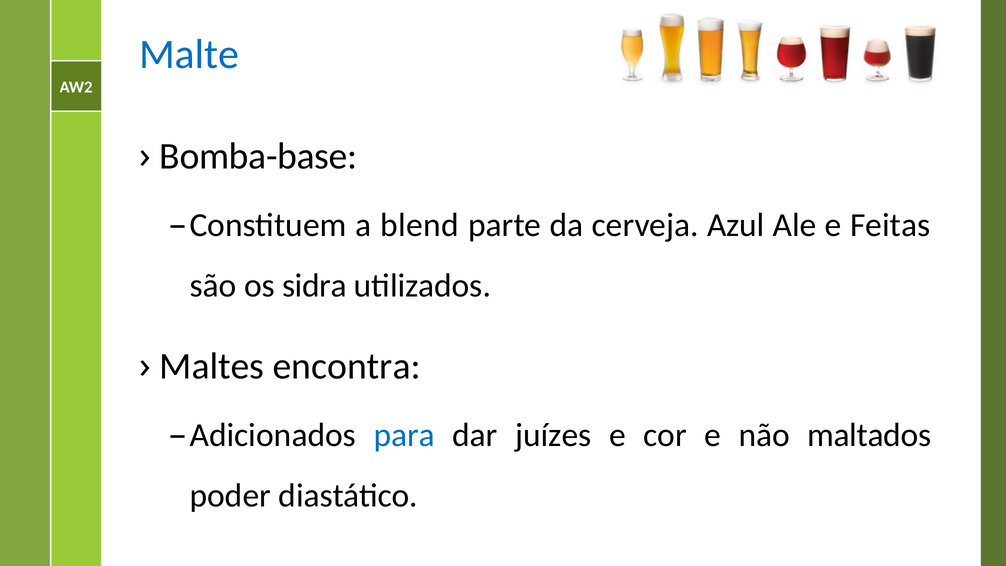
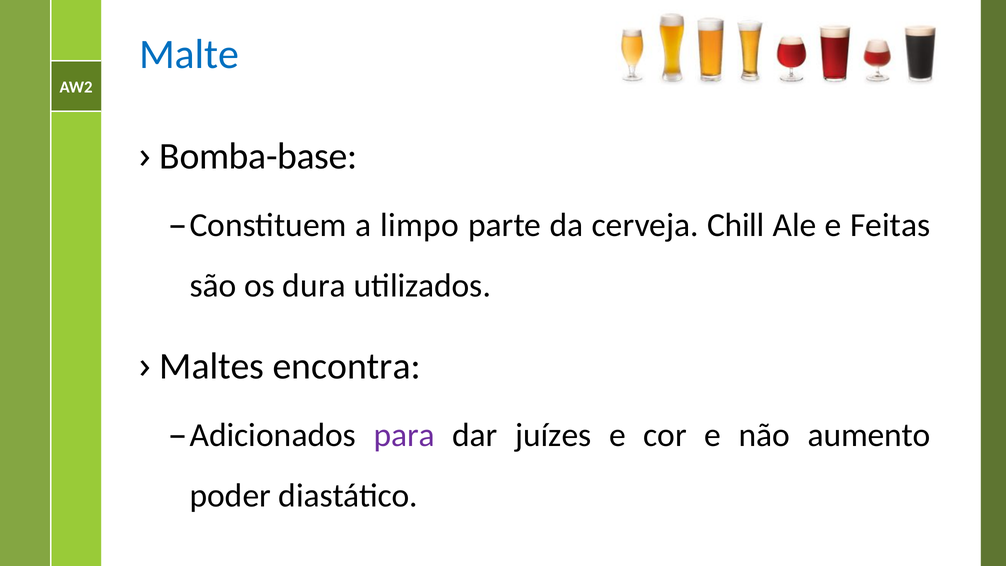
blend: blend -> limpo
Azul: Azul -> Chill
sidra: sidra -> dura
para colour: blue -> purple
maltados: maltados -> aumento
